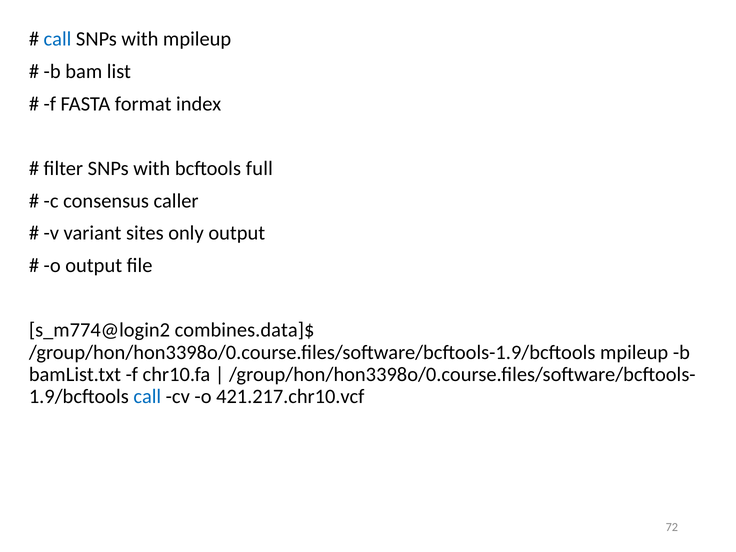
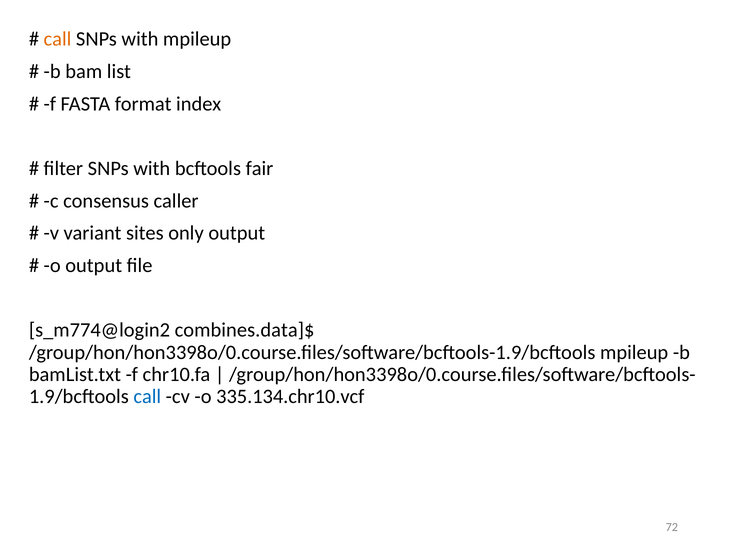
call at (57, 39) colour: blue -> orange
full: full -> fair
421.217.chr10.vcf: 421.217.chr10.vcf -> 335.134.chr10.vcf
